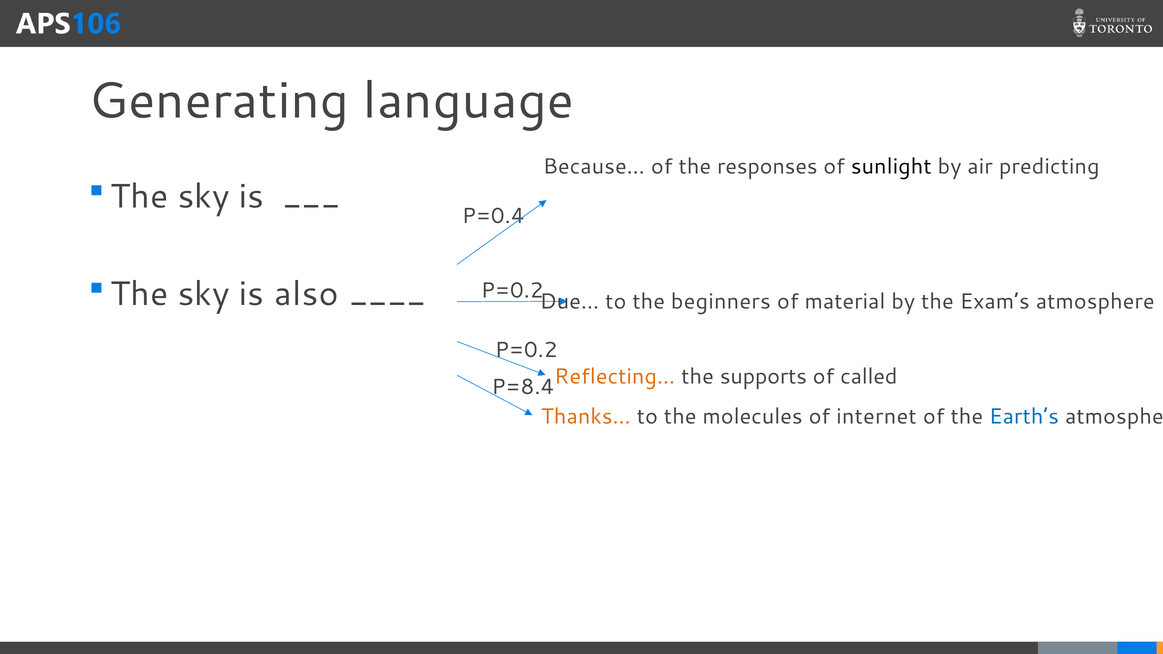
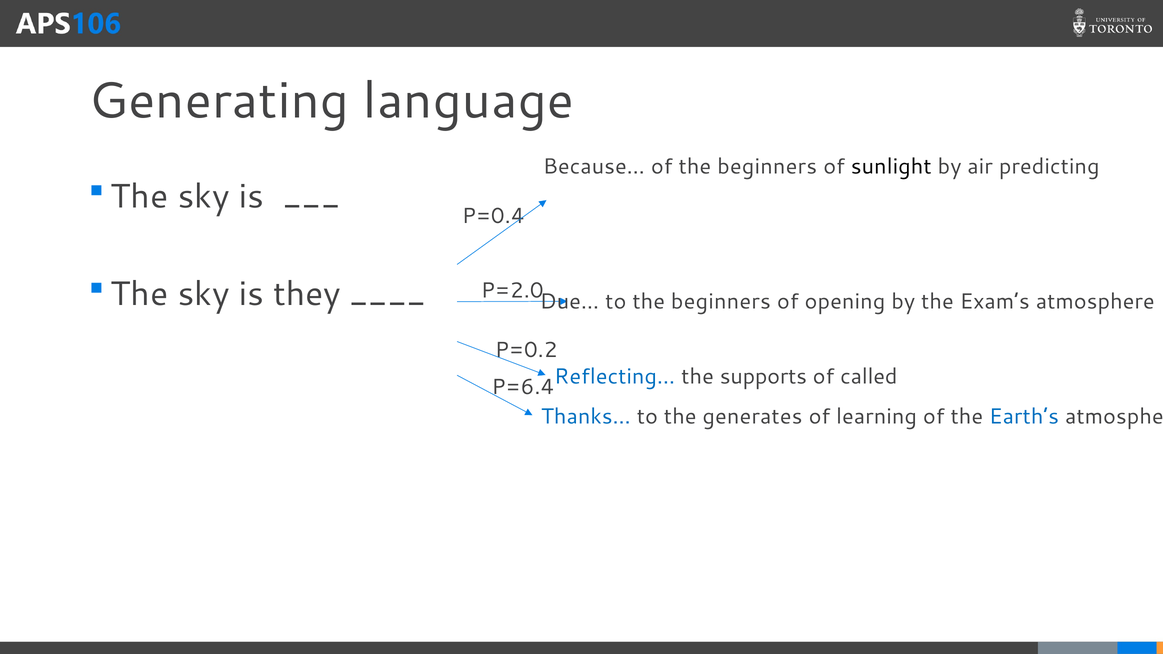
of the responses: responses -> beginners
also: also -> they
P=0.2 at (512, 291): P=0.2 -> P=2.0
material: material -> opening
Reflecting… colour: orange -> blue
P=8.4: P=8.4 -> P=6.4
Thanks… colour: orange -> blue
molecules: molecules -> generates
internet: internet -> learning
